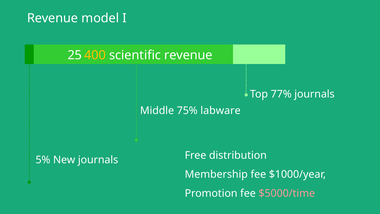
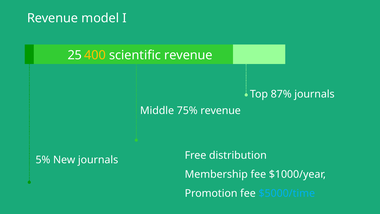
77%: 77% -> 87%
75% labware: labware -> revenue
$5000/time colour: pink -> light blue
